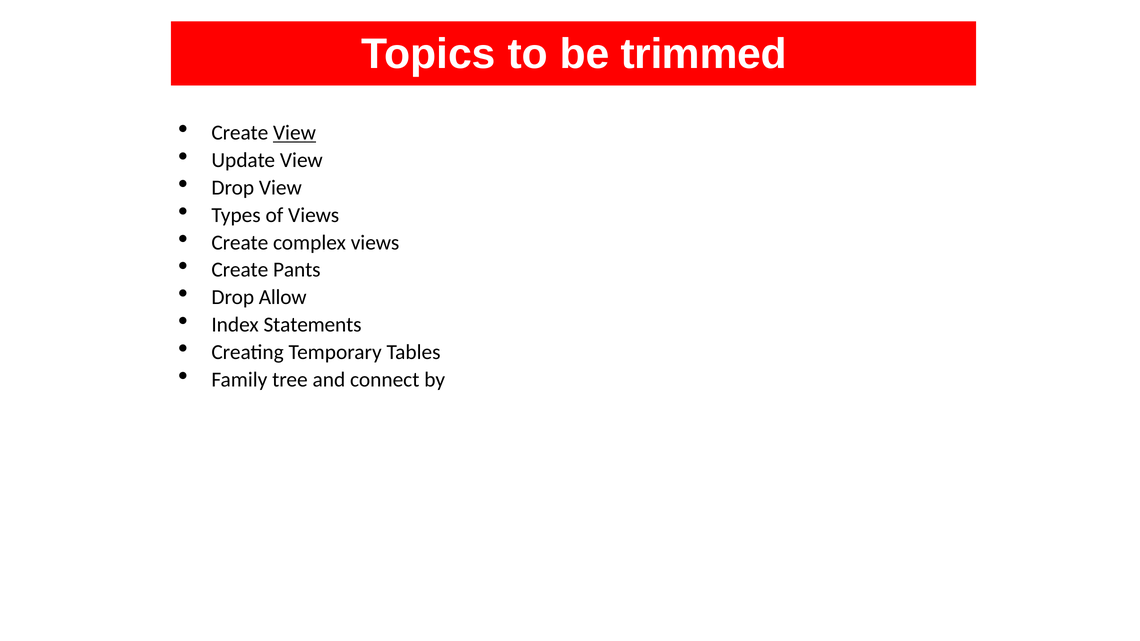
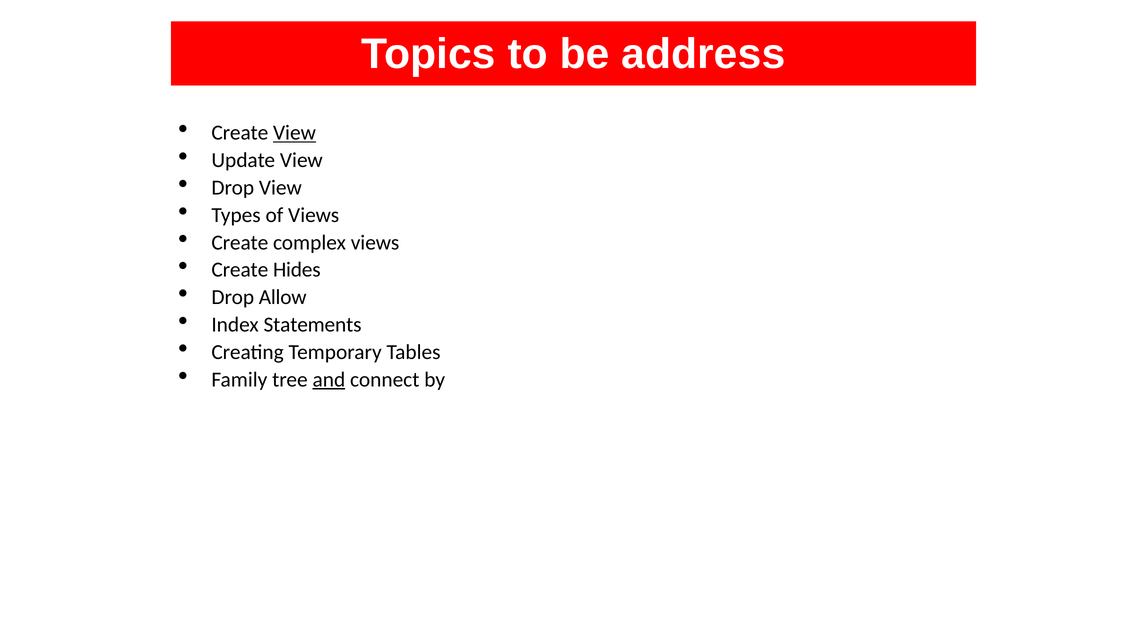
trimmed: trimmed -> address
Pants: Pants -> Hides
and underline: none -> present
